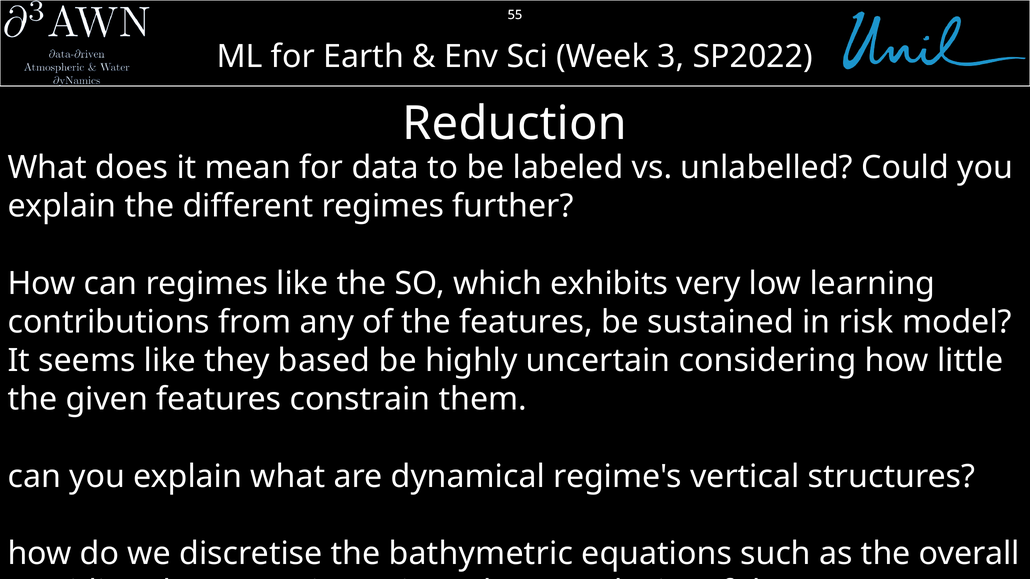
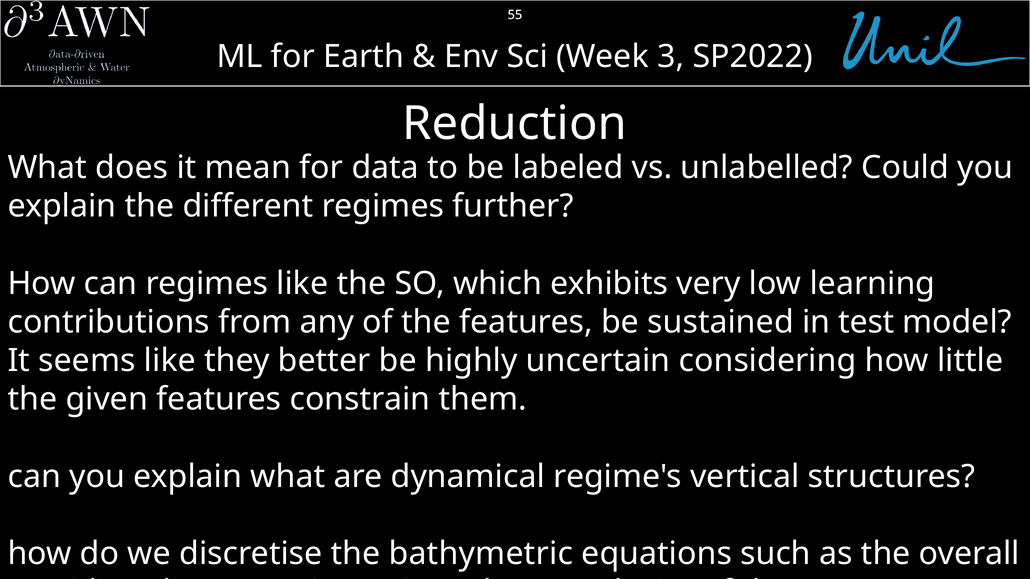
risk: risk -> test
based: based -> better
